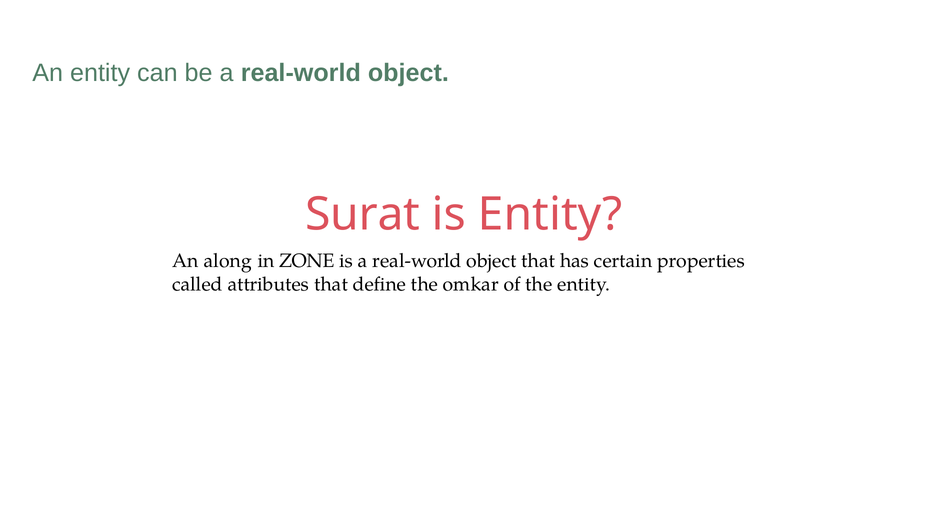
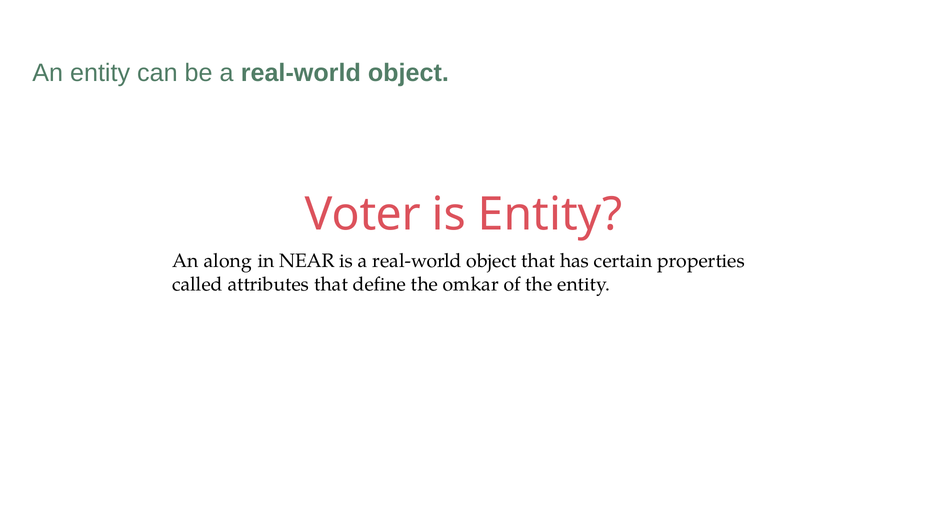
Surat: Surat -> Voter
ZONE: ZONE -> NEAR
